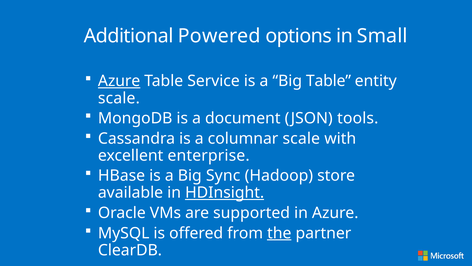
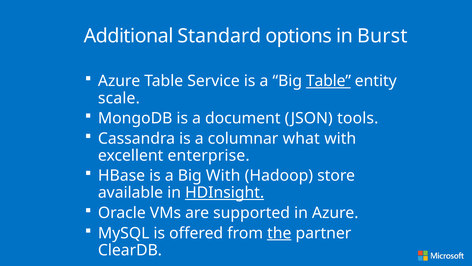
Powered: Powered -> Standard
Small: Small -> Burst
Azure at (119, 81) underline: present -> none
Table at (328, 81) underline: none -> present
columnar scale: scale -> what
Big Sync: Sync -> With
